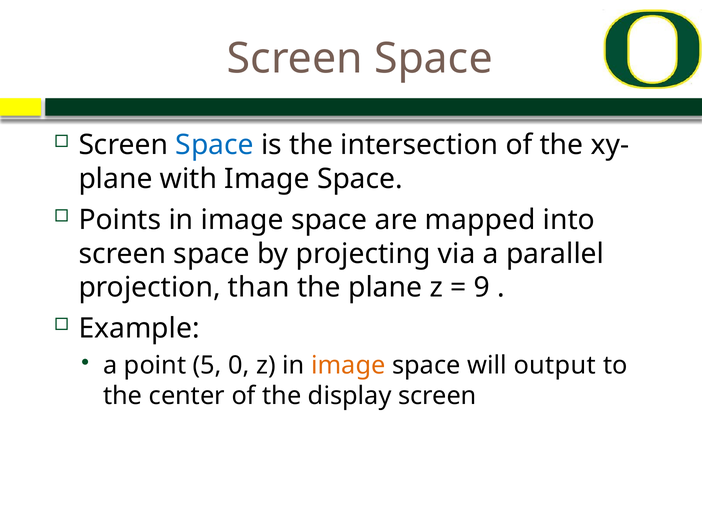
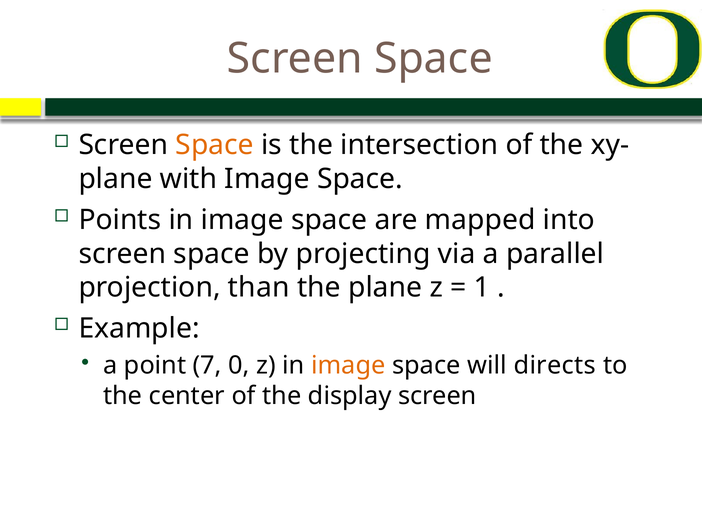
Space at (215, 145) colour: blue -> orange
9: 9 -> 1
5: 5 -> 7
output: output -> directs
